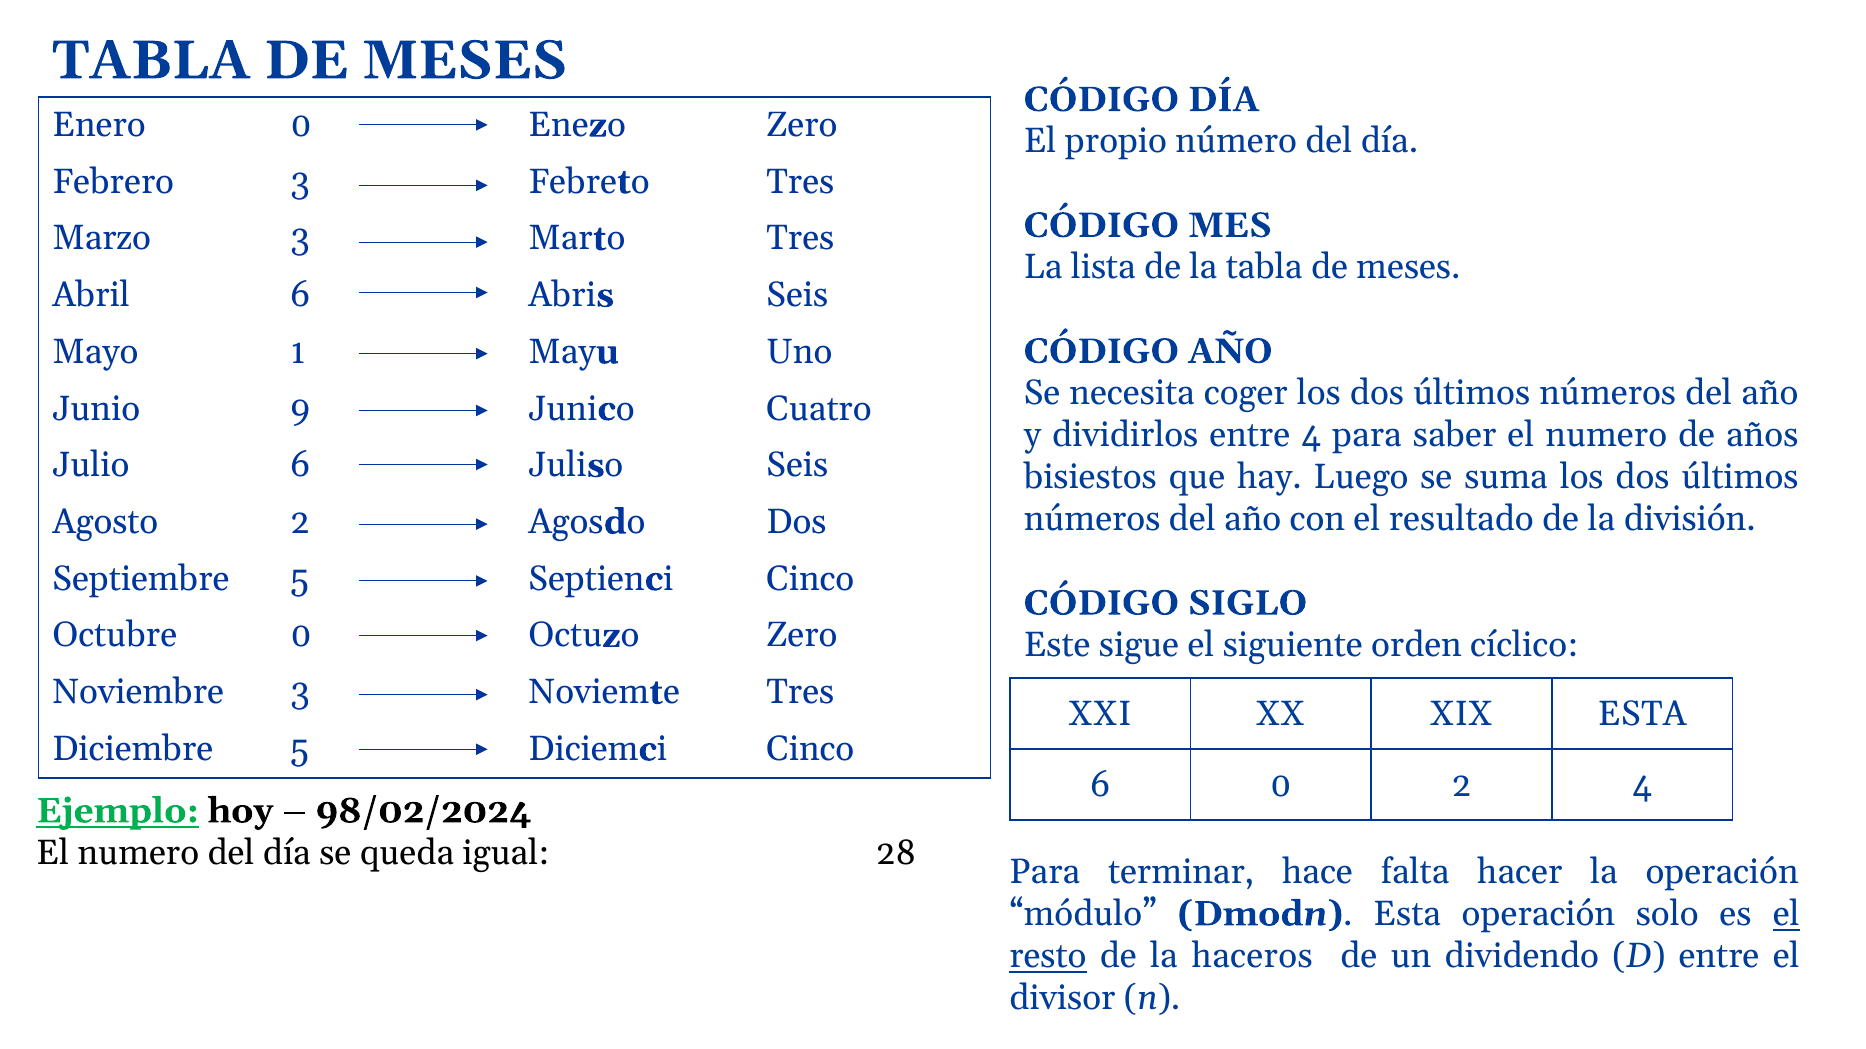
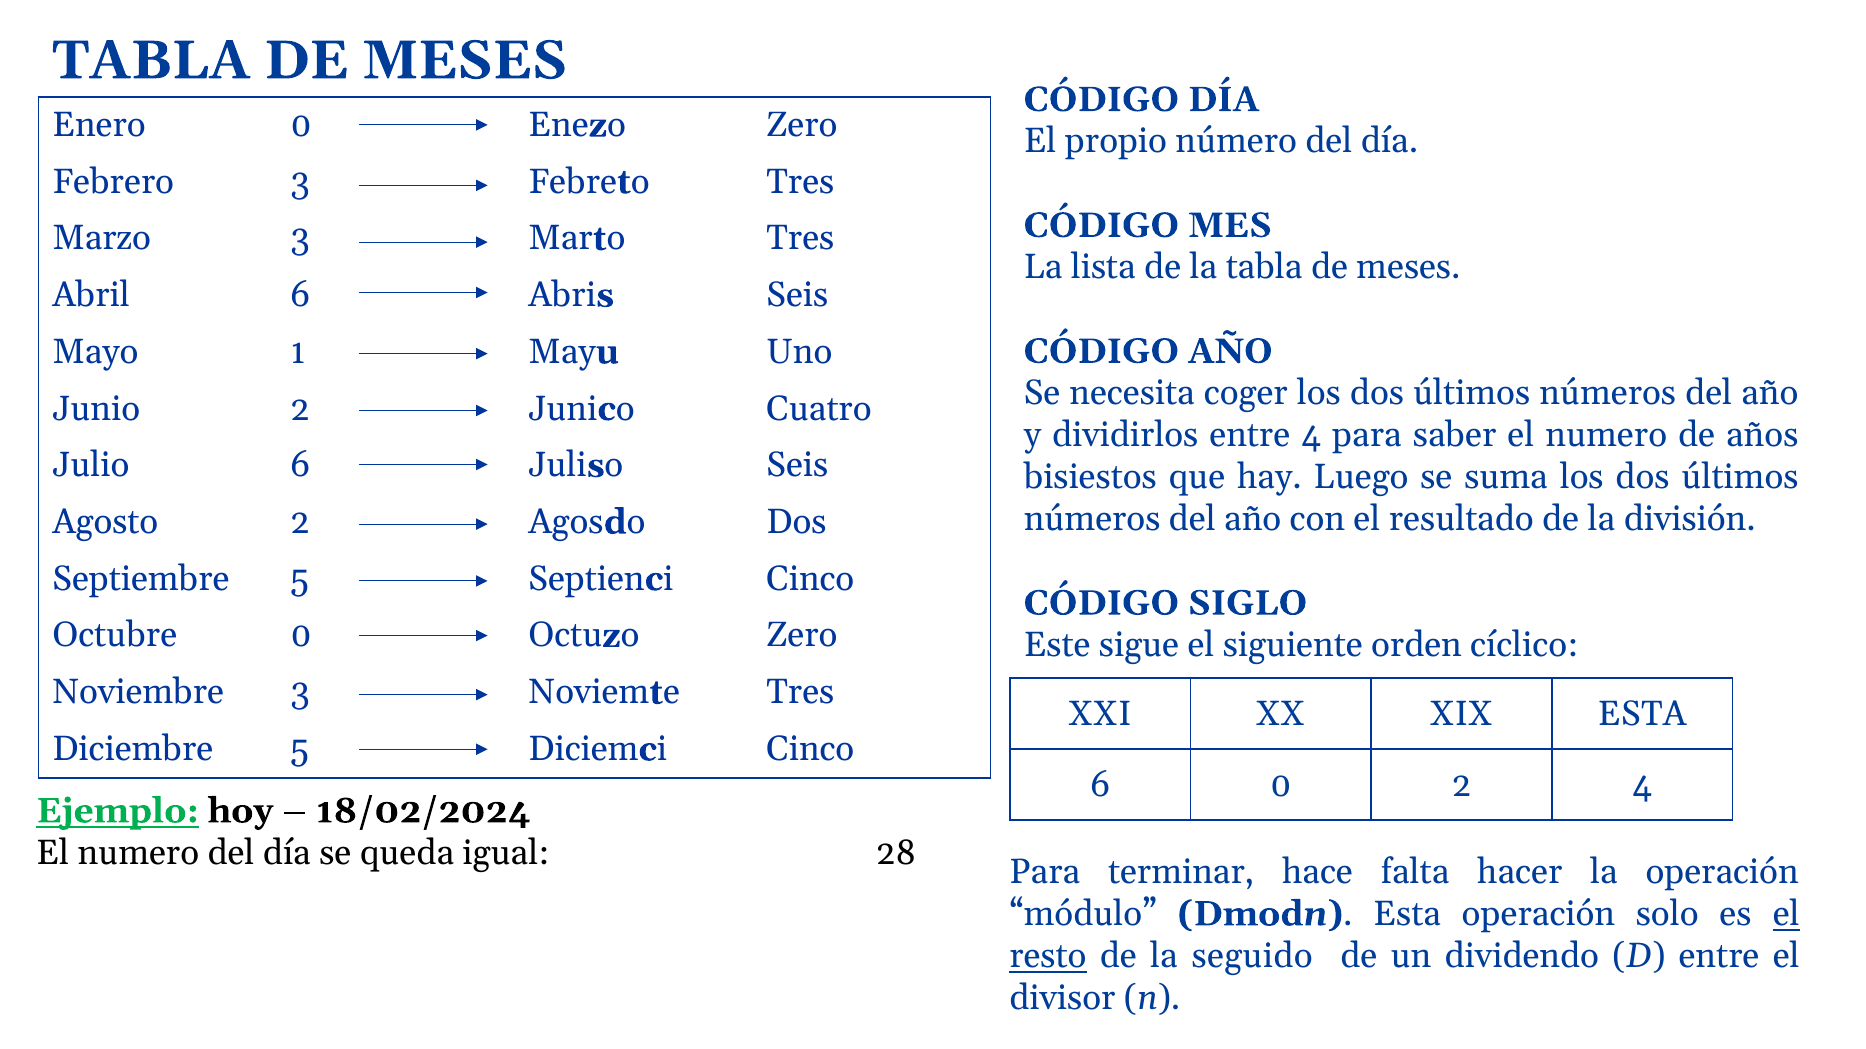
Junio 9: 9 -> 2
98/02/2024: 98/02/2024 -> 18/02/2024
haceros: haceros -> seguido
